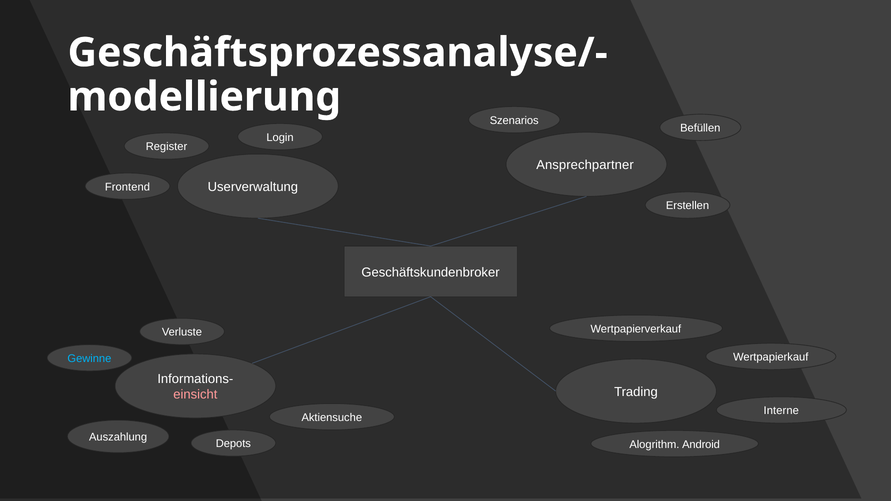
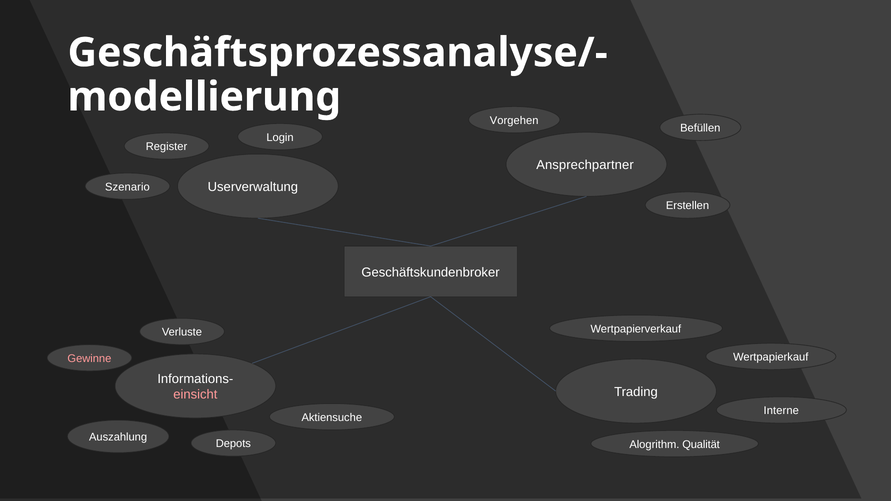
Szenarios: Szenarios -> Vorgehen
Frontend: Frontend -> Szenario
Gewinne colour: light blue -> pink
Android: Android -> Qualität
